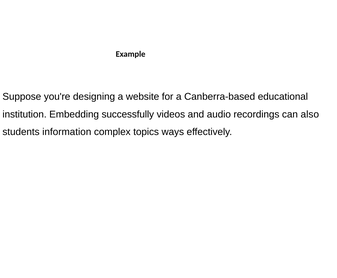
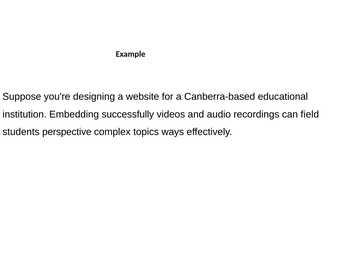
also: also -> field
information: information -> perspective
